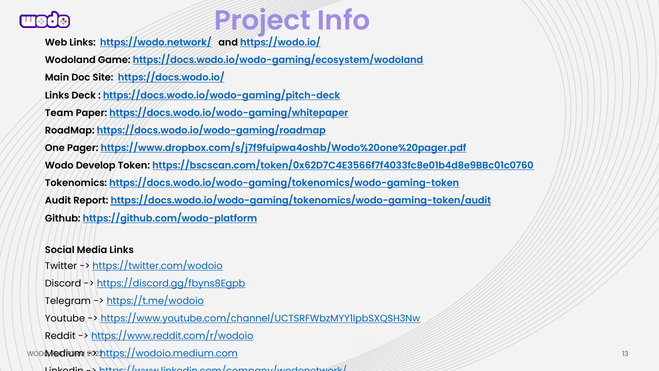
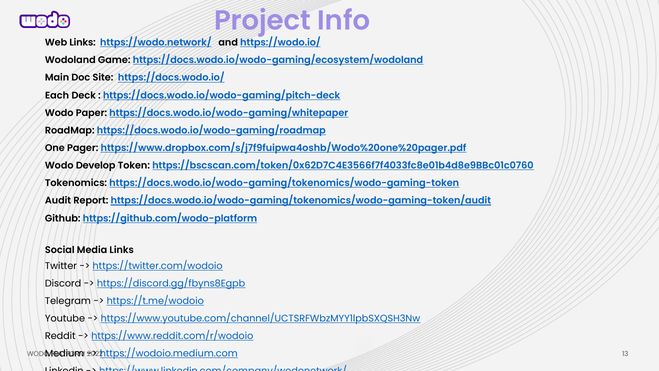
Links at (57, 95): Links -> Each
Team at (59, 113): Team -> Wodo
